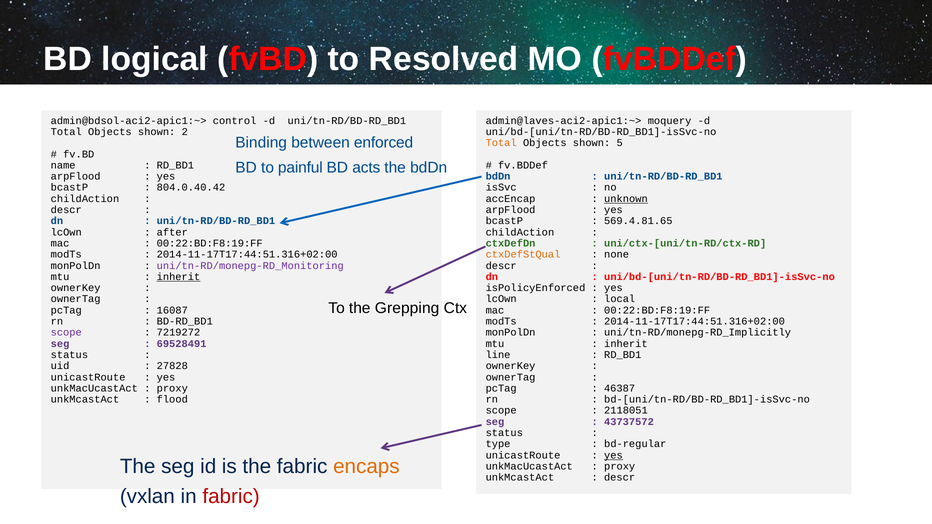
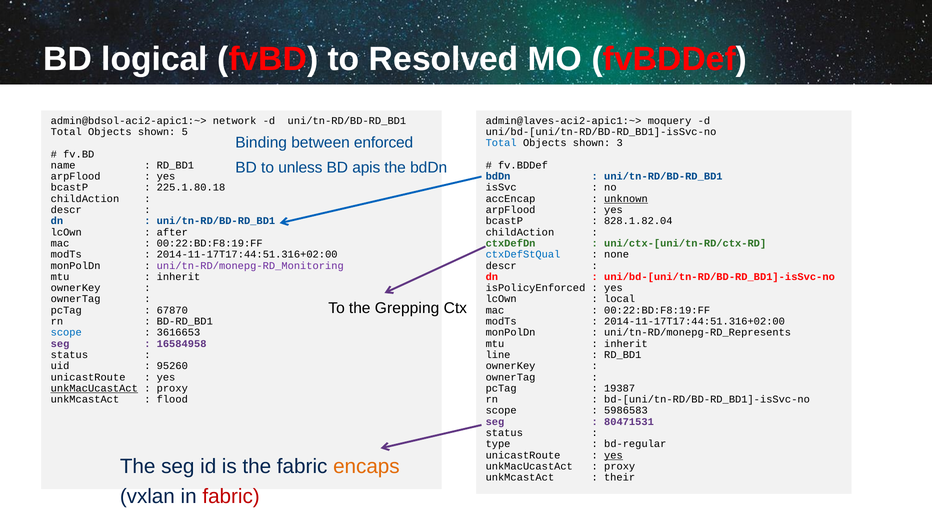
control: control -> network
2: 2 -> 5
Total at (501, 143) colour: orange -> blue
5: 5 -> 3
painful: painful -> unless
acts: acts -> apis
804.0.40.42: 804.0.40.42 -> 225.1.80.18
569.4.81.65: 569.4.81.65 -> 828.1.82.04
ctxDefStQual colour: orange -> blue
inherit at (178, 277) underline: present -> none
16087: 16087 -> 67870
scope at (66, 333) colour: purple -> blue
7219272: 7219272 -> 3616653
uni/tn-RD/monepg-RD_Implicitly: uni/tn-RD/monepg-RD_Implicitly -> uni/tn-RD/monepg-RD_Represents
69528491: 69528491 -> 16584958
27828: 27828 -> 95260
unkMacUcastAct at (94, 388) underline: none -> present
46387: 46387 -> 19387
2118051: 2118051 -> 5986583
43737572: 43737572 -> 80471531
descr at (620, 478): descr -> their
